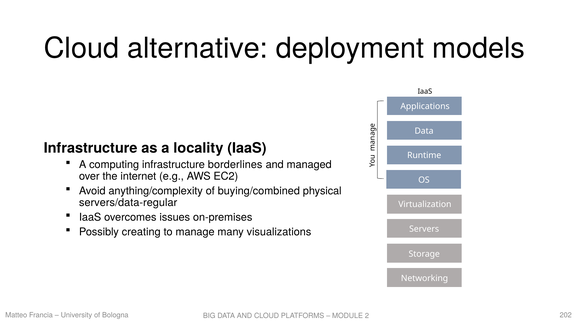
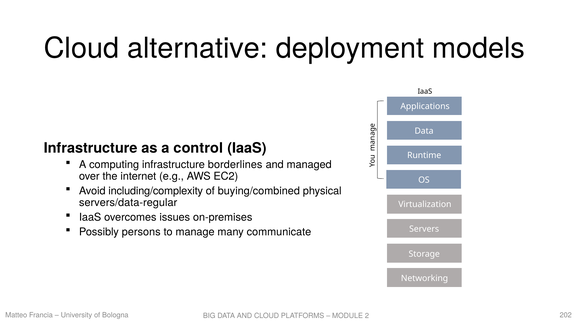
locality: locality -> control
anything/complexity: anything/complexity -> including/complexity
creating: creating -> persons
visualizations: visualizations -> communicate
